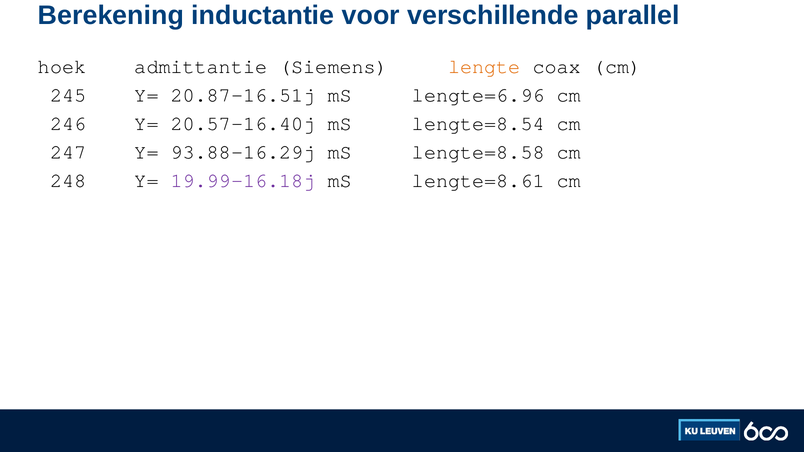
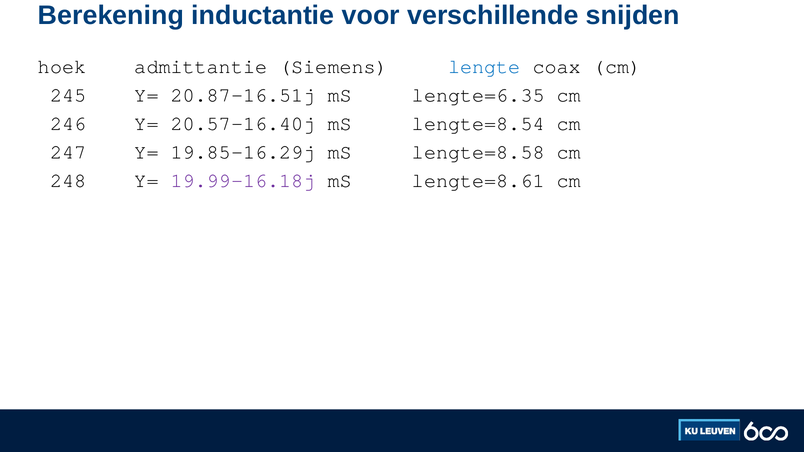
parallel: parallel -> snijden
lengte colour: orange -> blue
lengte=6.96: lengte=6.96 -> lengte=6.35
93.88-16.29j: 93.88-16.29j -> 19.85-16.29j
